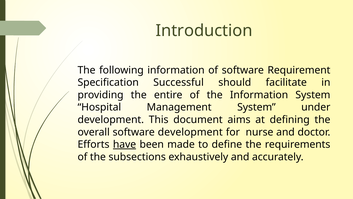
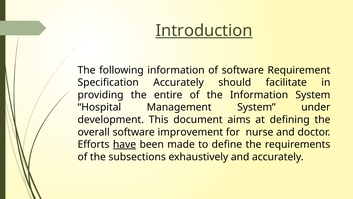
Introduction underline: none -> present
Specification Successful: Successful -> Accurately
software development: development -> improvement
